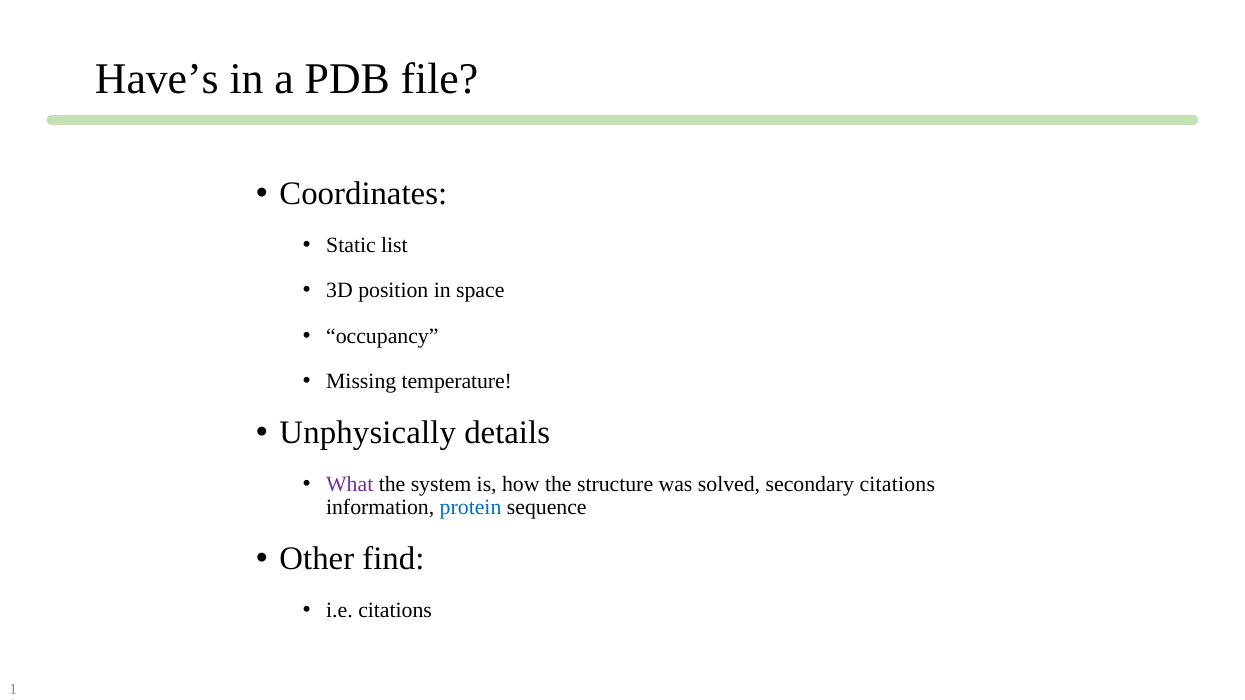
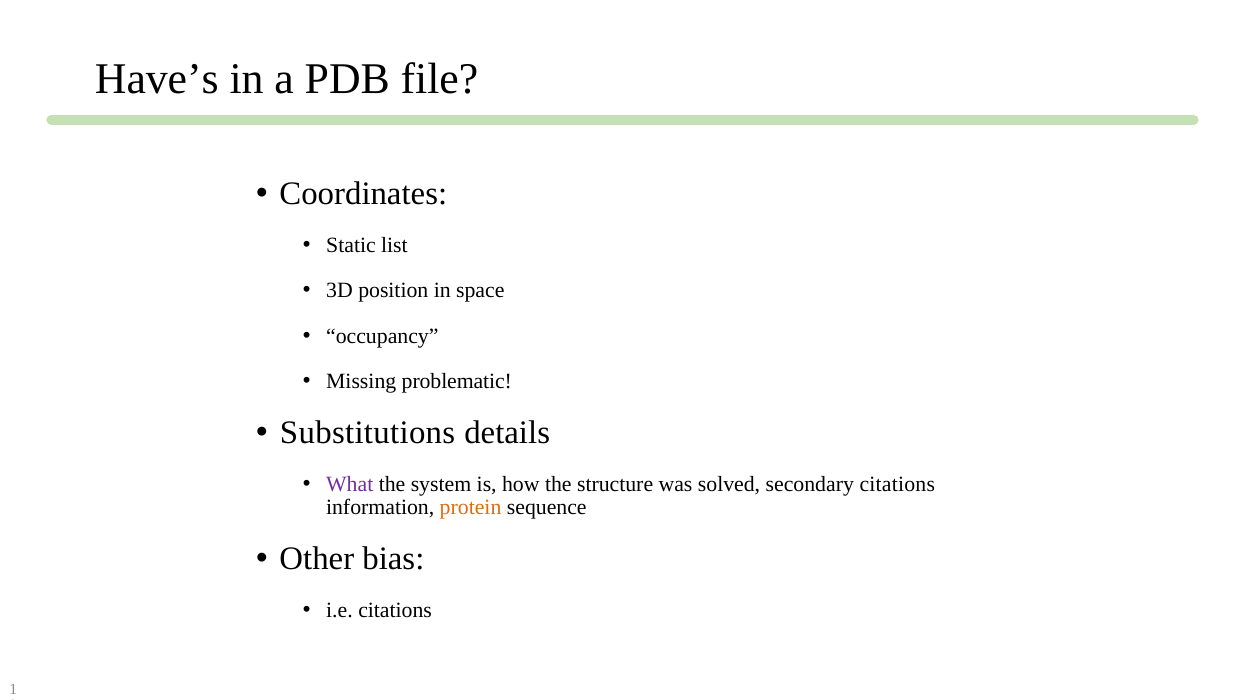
temperature: temperature -> problematic
Unphysically: Unphysically -> Substitutions
protein colour: blue -> orange
find: find -> bias
